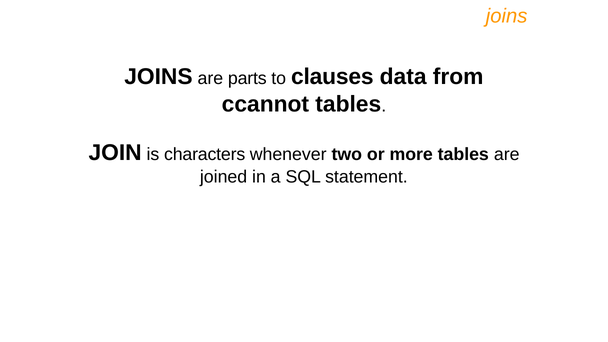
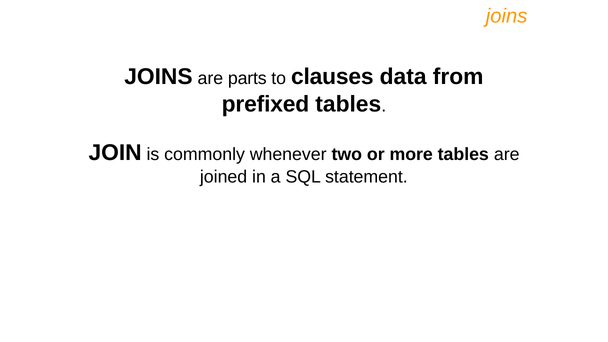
ccannot: ccannot -> prefixed
characters: characters -> commonly
